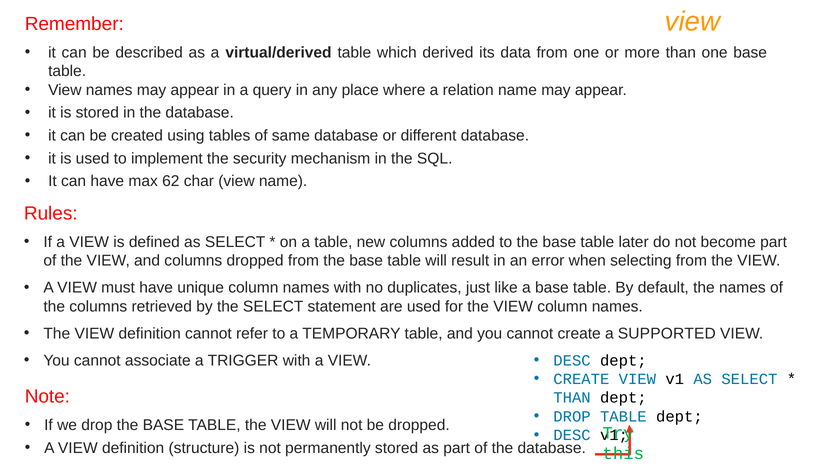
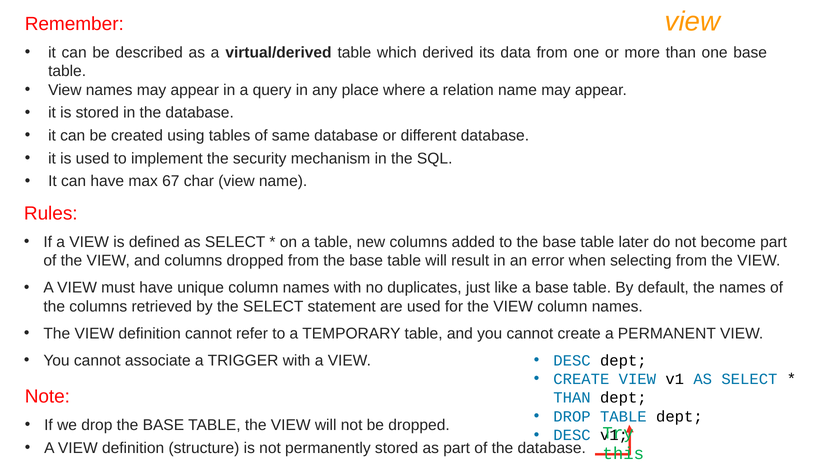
62: 62 -> 67
SUPPORTED: SUPPORTED -> PERMANENT
